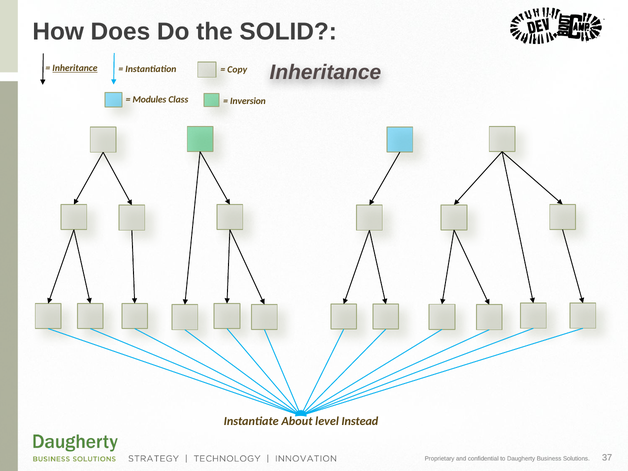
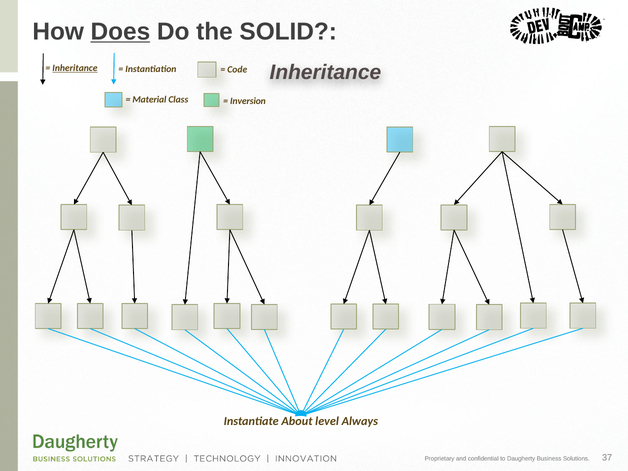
Does underline: none -> present
Copy: Copy -> Code
Modules: Modules -> Material
Instead: Instead -> Always
